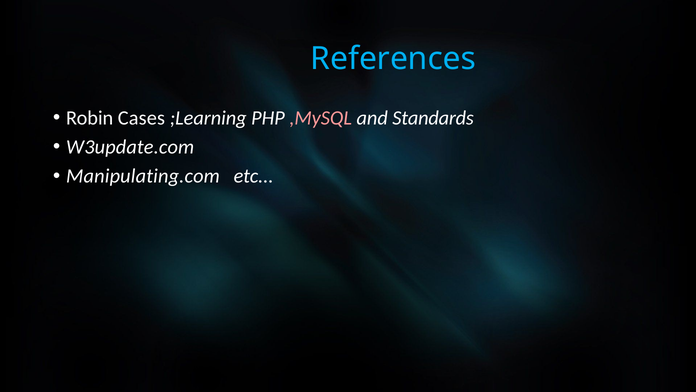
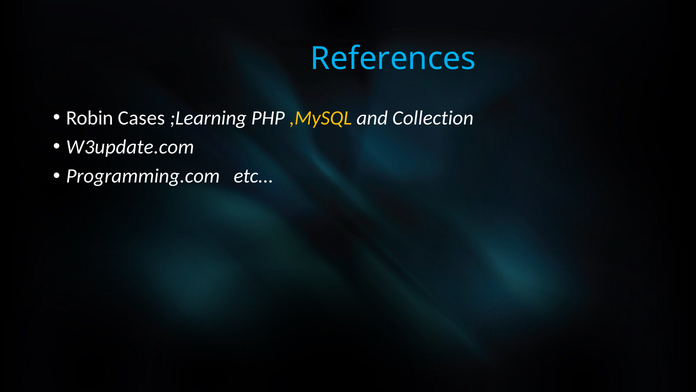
,MySQL colour: pink -> yellow
Standards: Standards -> Collection
Manipulating.com: Manipulating.com -> Programming.com
